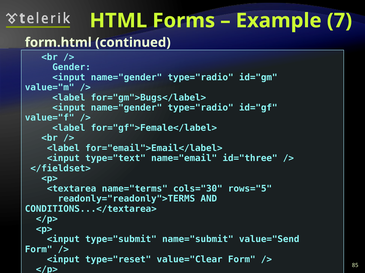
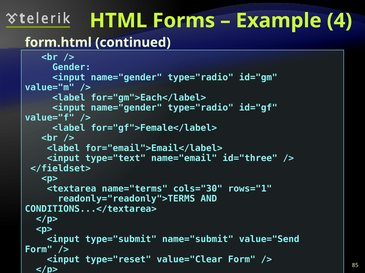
7: 7 -> 4
for="gm">Bugs</label>: for="gm">Bugs</label> -> for="gm">Each</label>
rows="5: rows="5 -> rows="1
